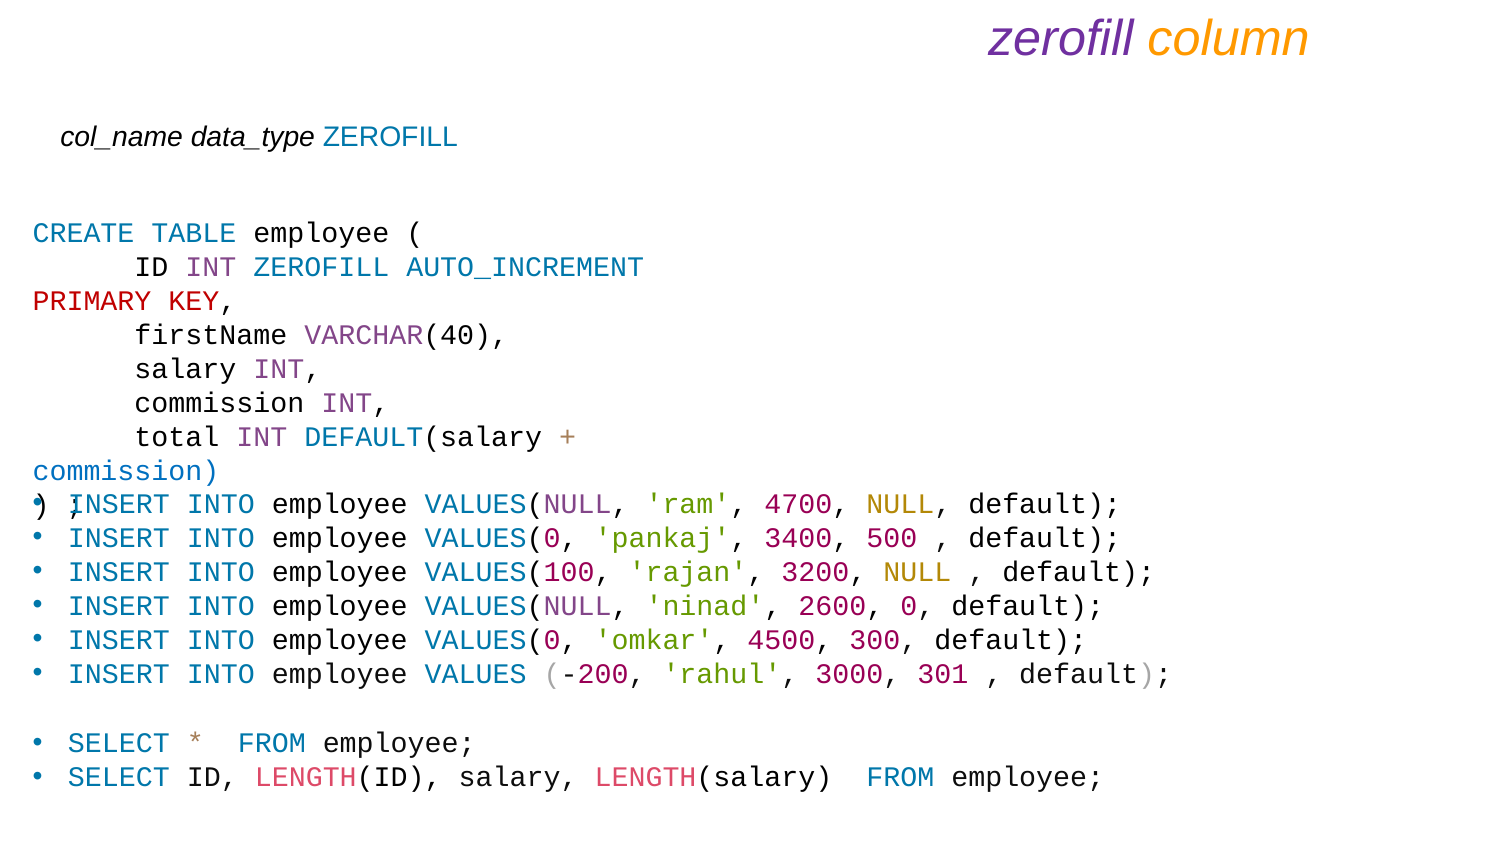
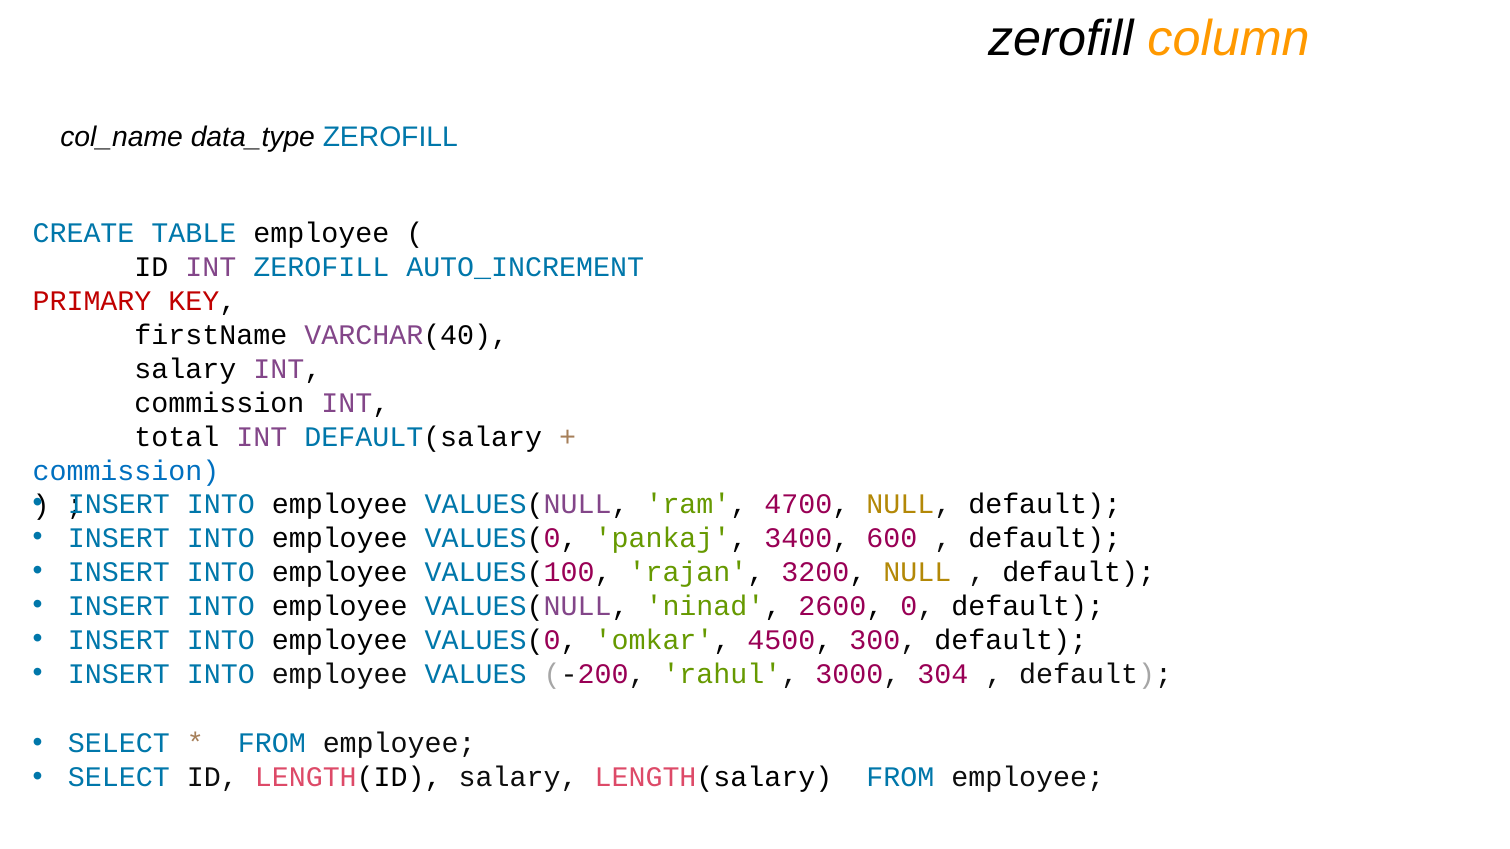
zerofill at (1061, 39) colour: purple -> black
500: 500 -> 600
301: 301 -> 304
